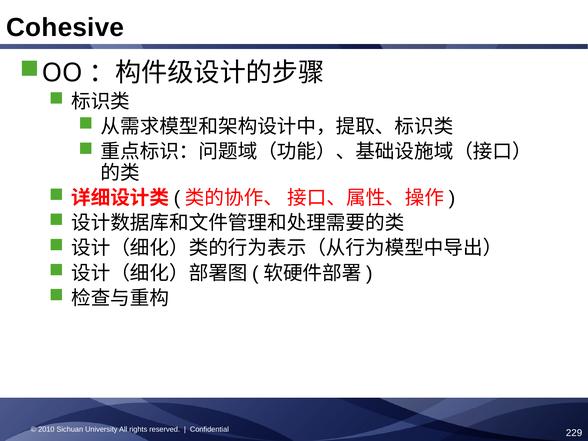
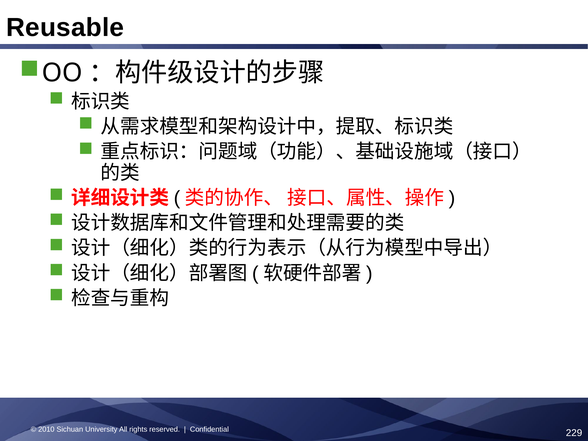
Cohesive: Cohesive -> Reusable
